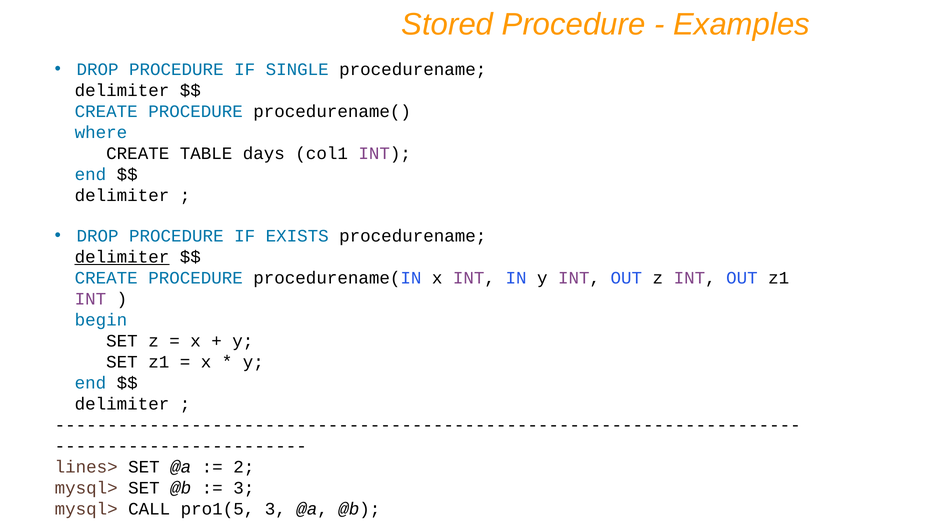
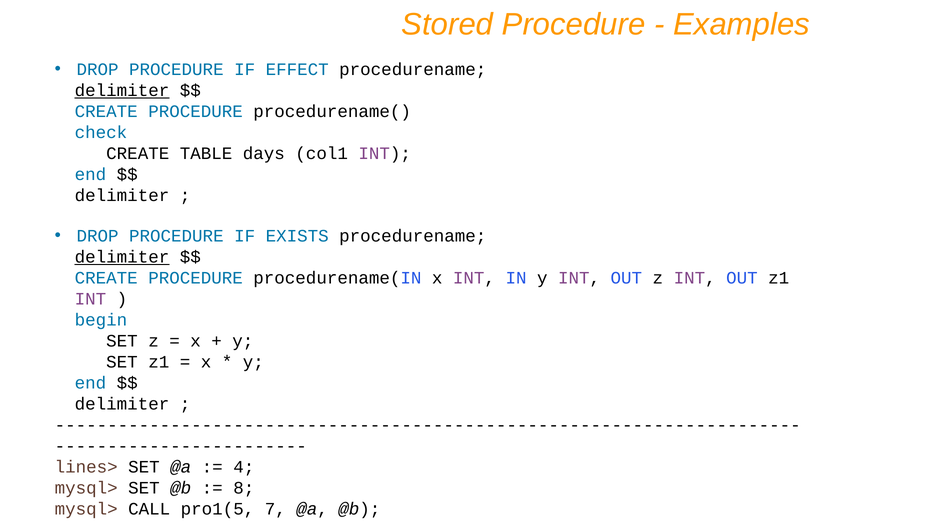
SINGLE: SINGLE -> EFFECT
delimiter at (122, 91) underline: none -> present
where: where -> check
2: 2 -> 4
3 at (244, 488): 3 -> 8
pro1(5 3: 3 -> 7
